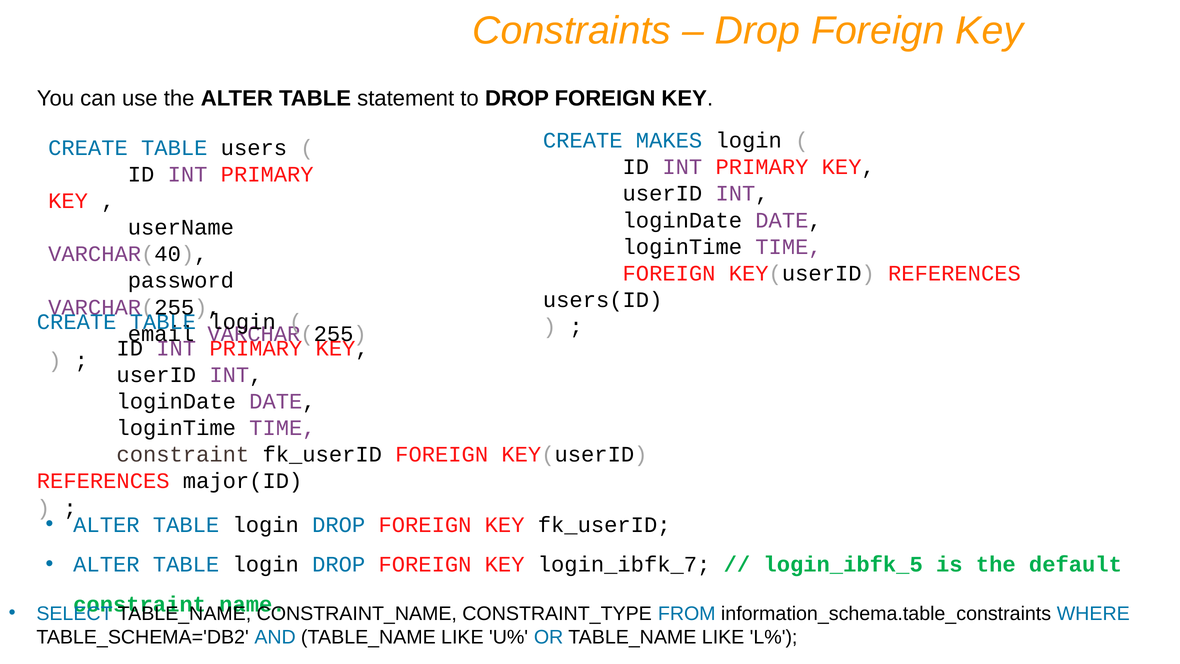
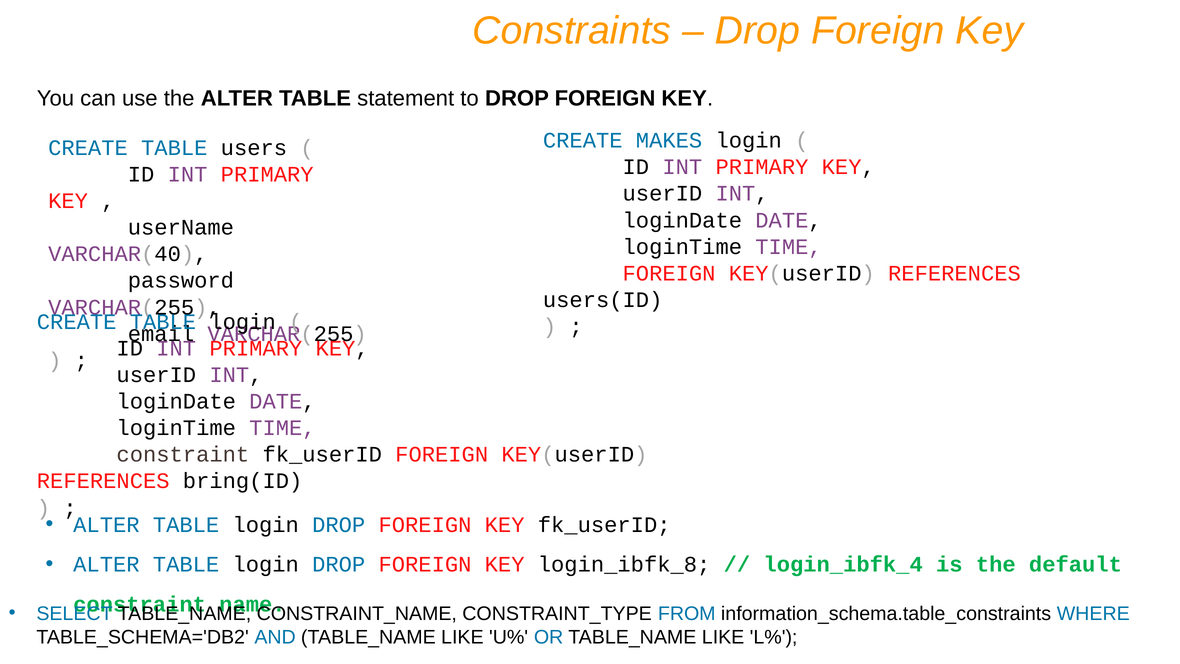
major(ID: major(ID -> bring(ID
login_ibfk_7: login_ibfk_7 -> login_ibfk_8
login_ibfk_5: login_ibfk_5 -> login_ibfk_4
